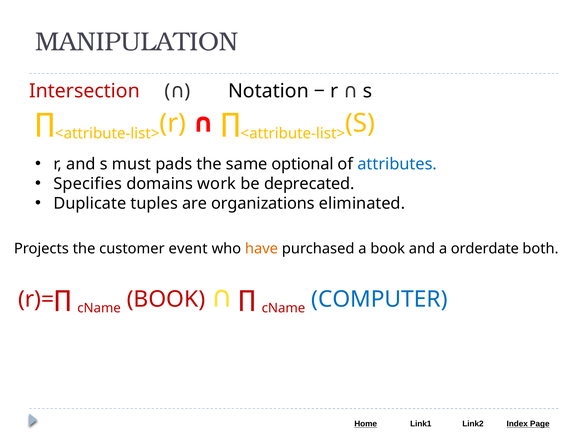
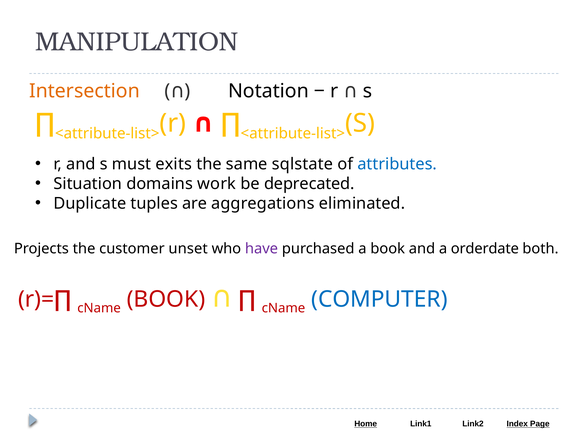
Intersection colour: red -> orange
pads: pads -> exits
optional: optional -> sqlstate
Specifies: Specifies -> Situation
organizations: organizations -> aggregations
event: event -> unset
have colour: orange -> purple
